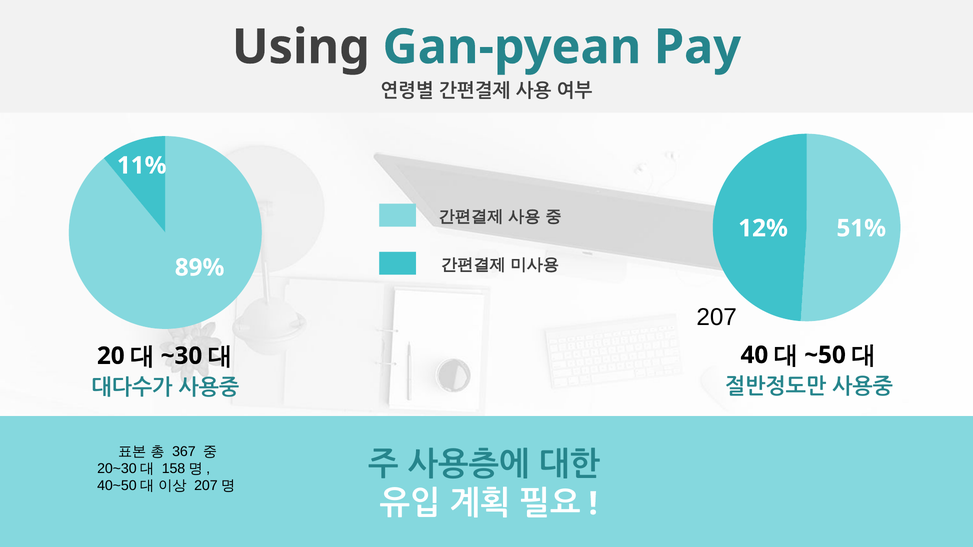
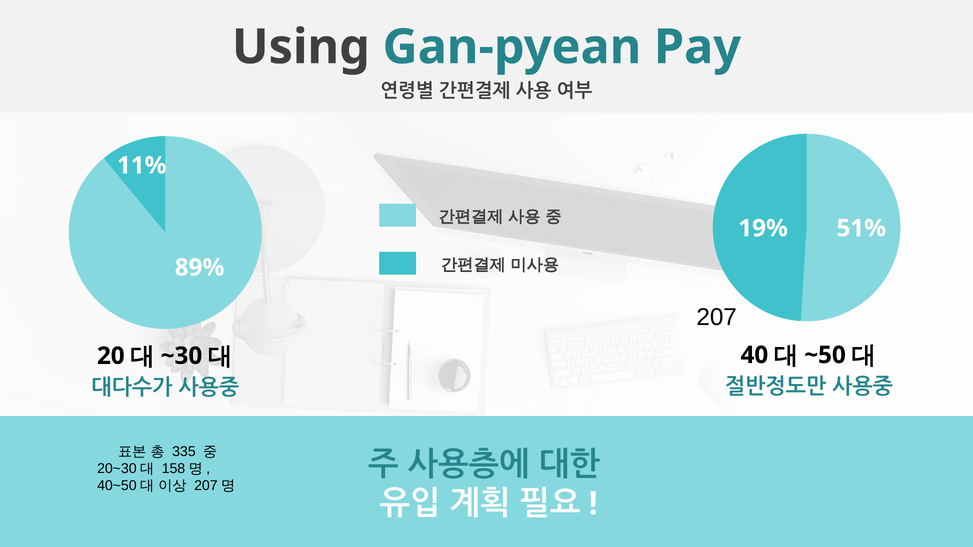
12%: 12% -> 19%
367: 367 -> 335
